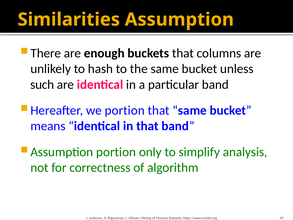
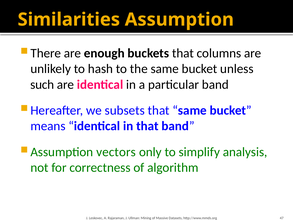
we portion: portion -> subsets
portion at (116, 152): portion -> vectors
